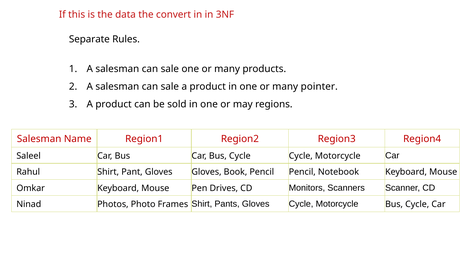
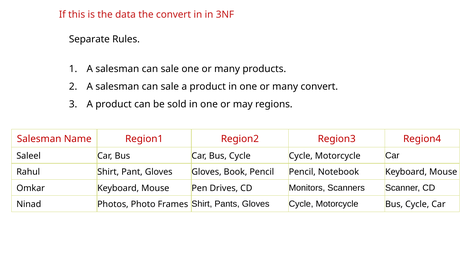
many pointer: pointer -> convert
